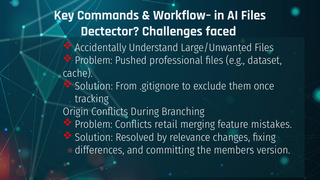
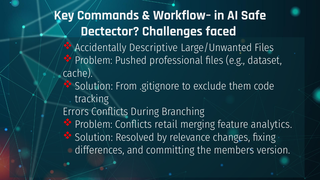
AI Files: Files -> Safe
Understand: Understand -> Descriptive
once: once -> code
Origin: Origin -> Errors
mistakes: mistakes -> analytics
